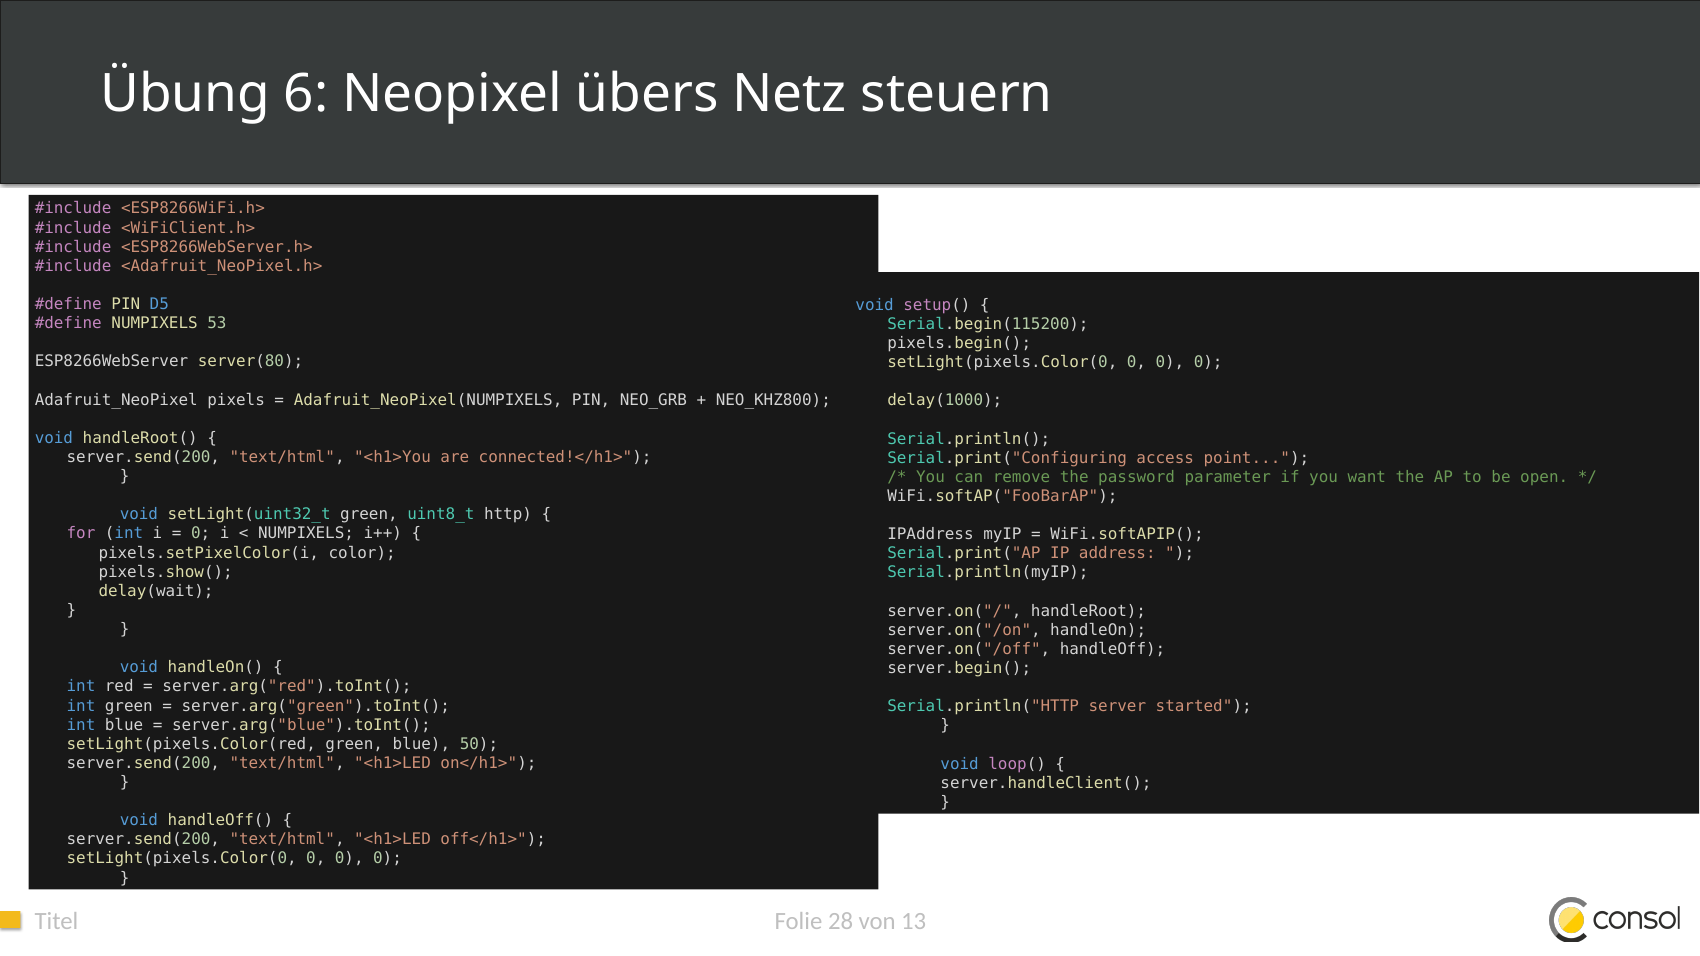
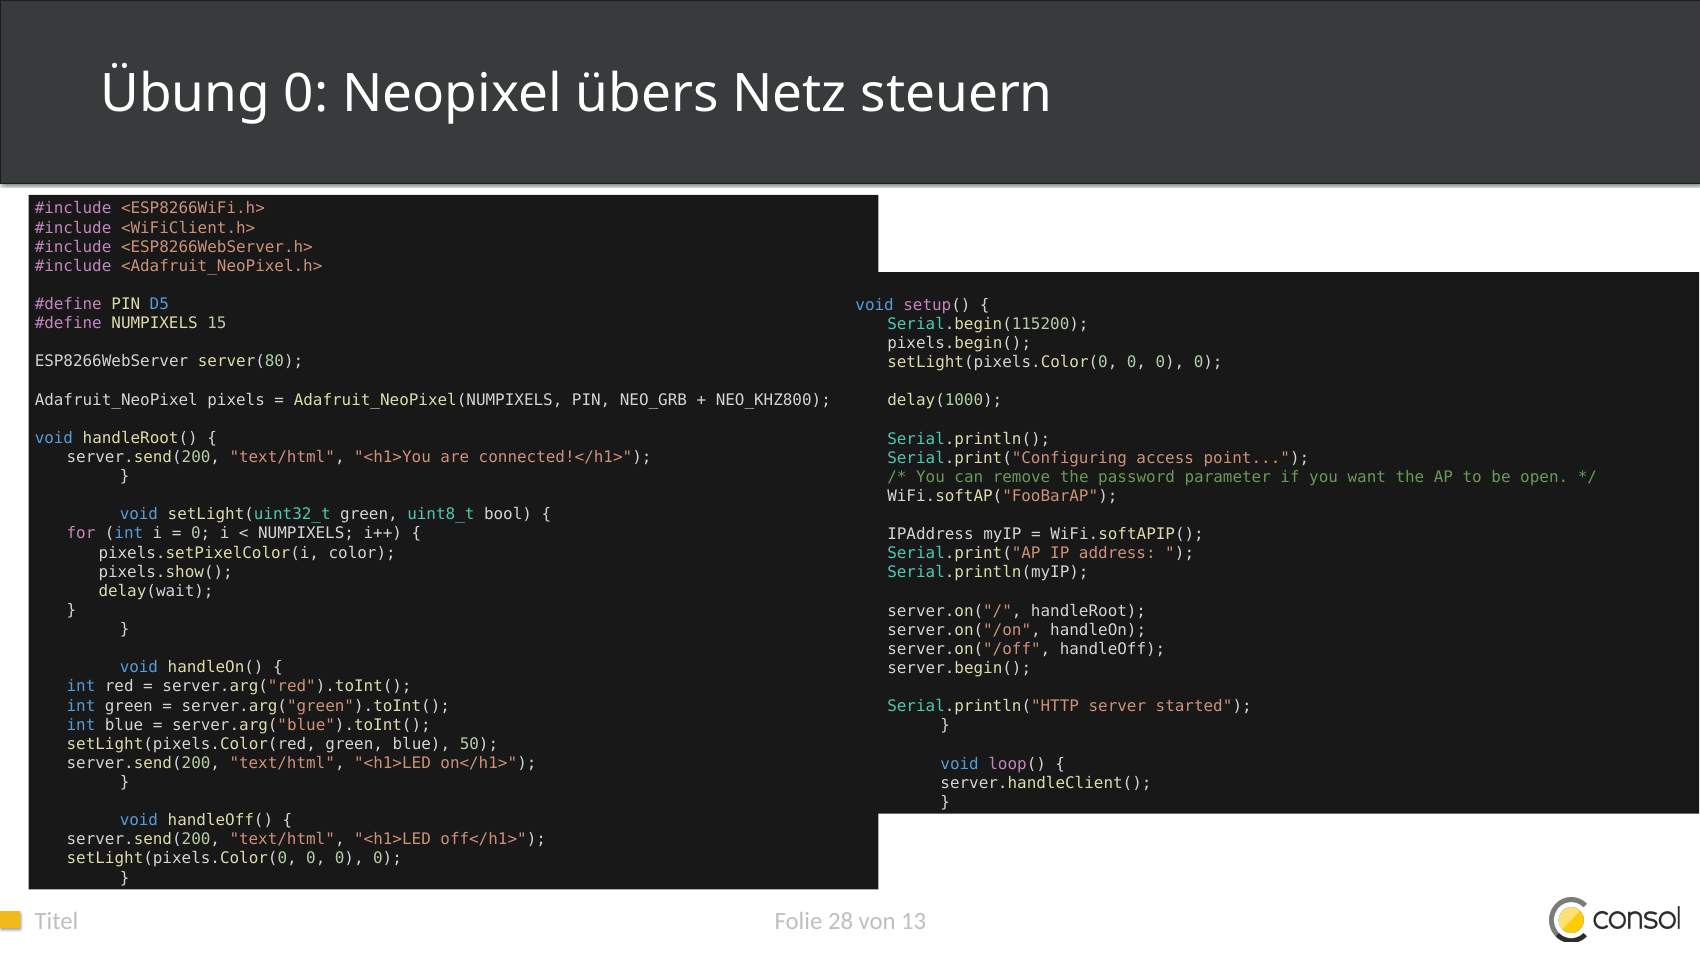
Übung 6: 6 -> 0
53: 53 -> 15
http: http -> bool
